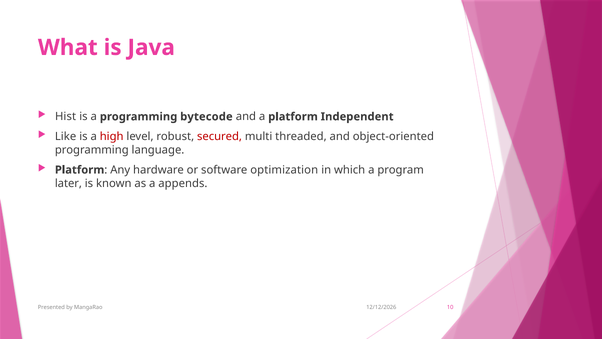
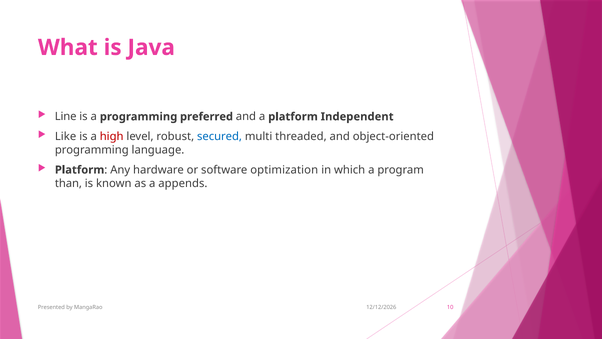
Hist: Hist -> Line
bytecode: bytecode -> preferred
secured colour: red -> blue
later: later -> than
